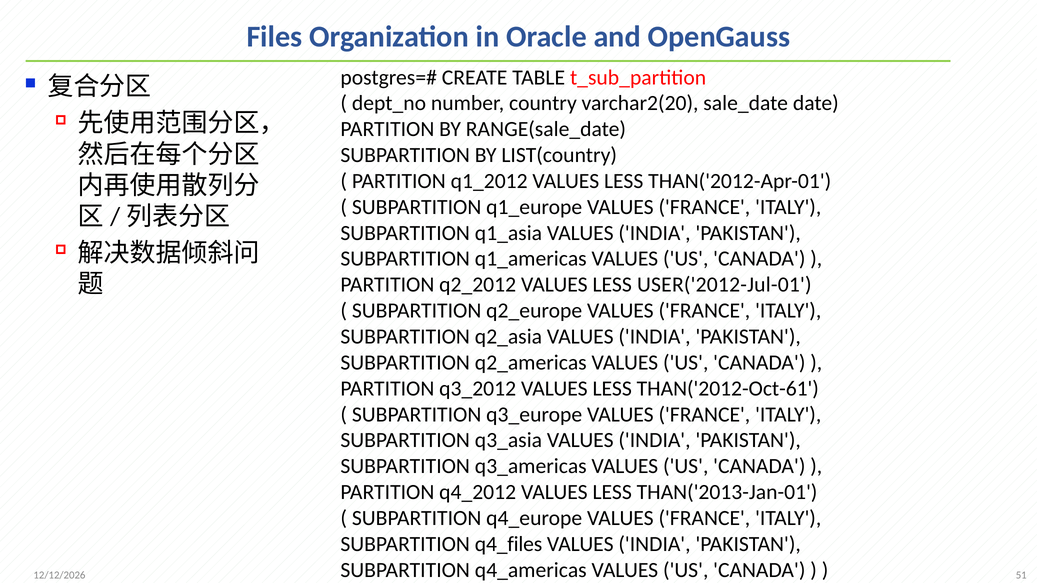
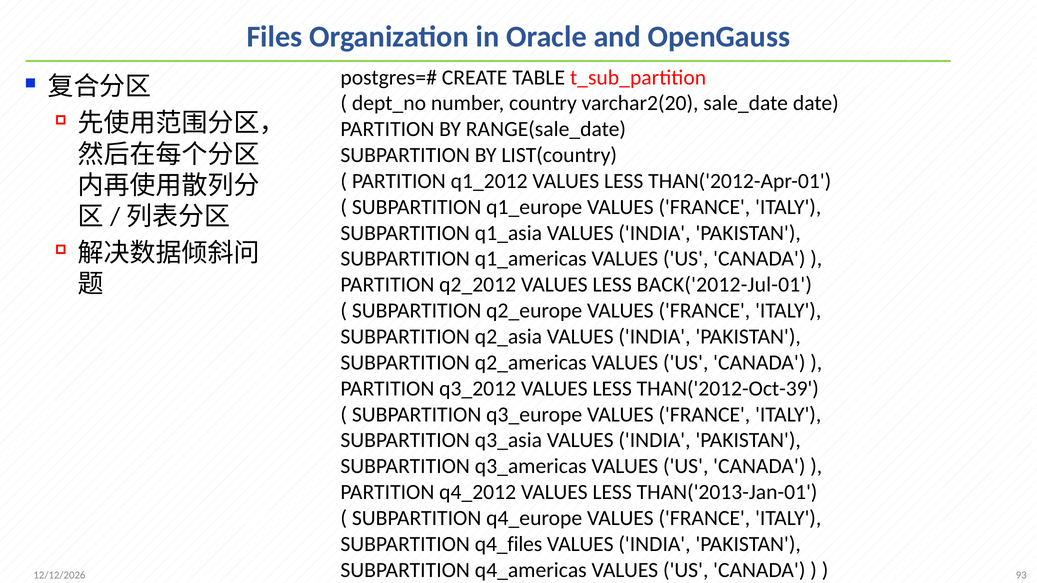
USER('2012-Jul-01: USER('2012-Jul-01 -> BACK('2012-Jul-01
THAN('2012-Oct-61: THAN('2012-Oct-61 -> THAN('2012-Oct-39
51: 51 -> 93
